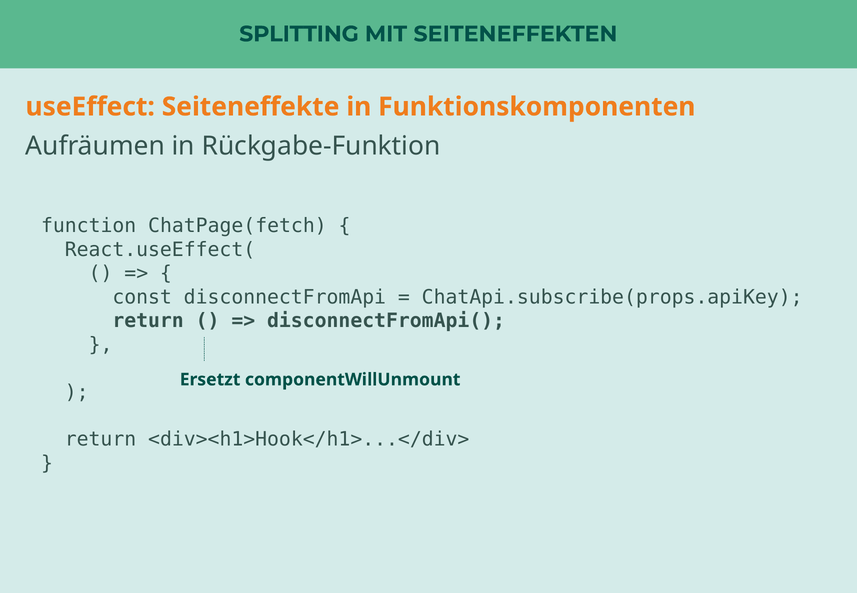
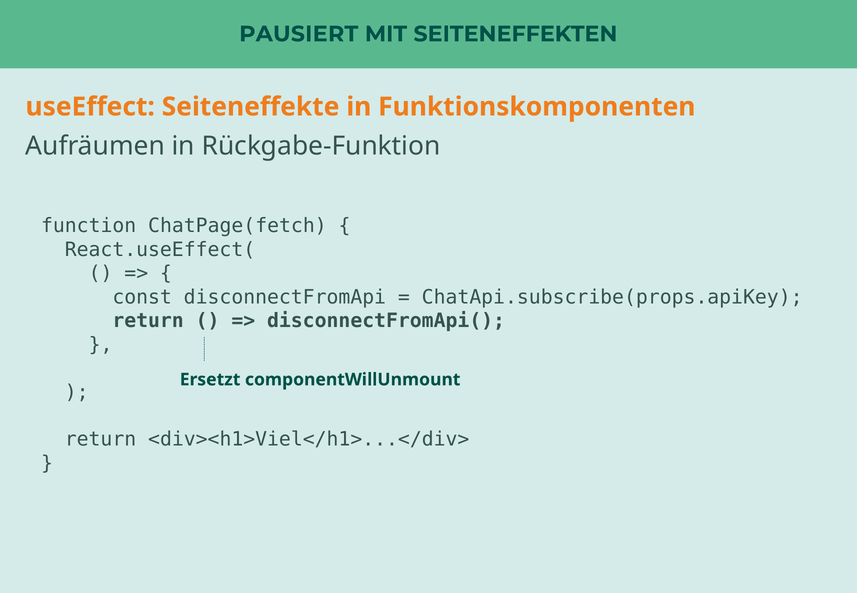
SPLITTING: SPLITTING -> PAUSIERT
<div><h1>Hook</h1>...</div>: <div><h1>Hook</h1>...</div> -> <div><h1>Viel</h1>...</div>
